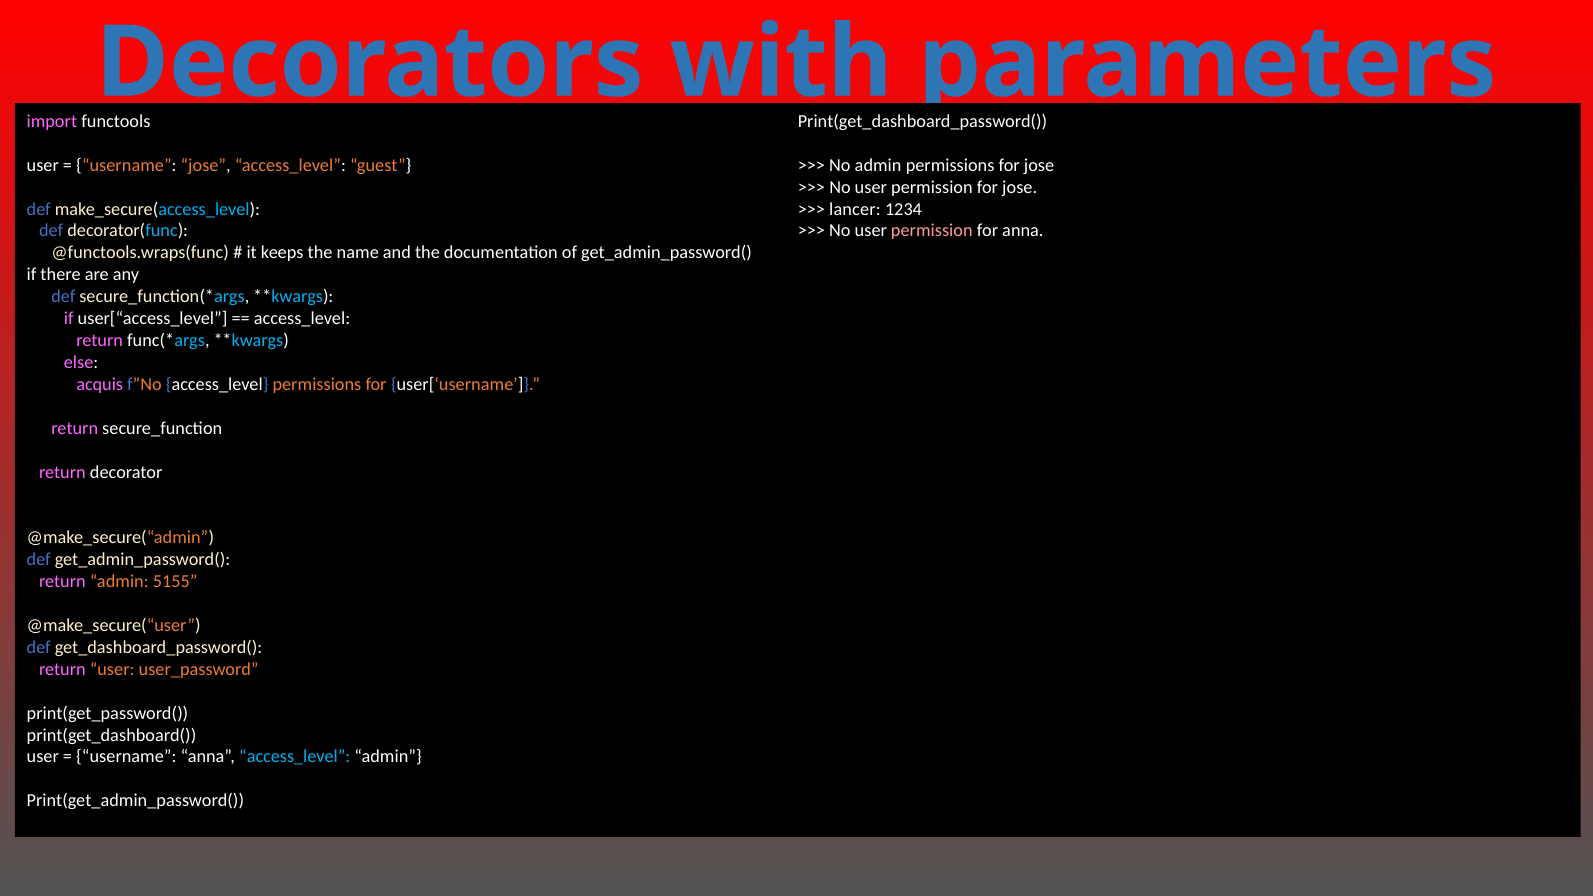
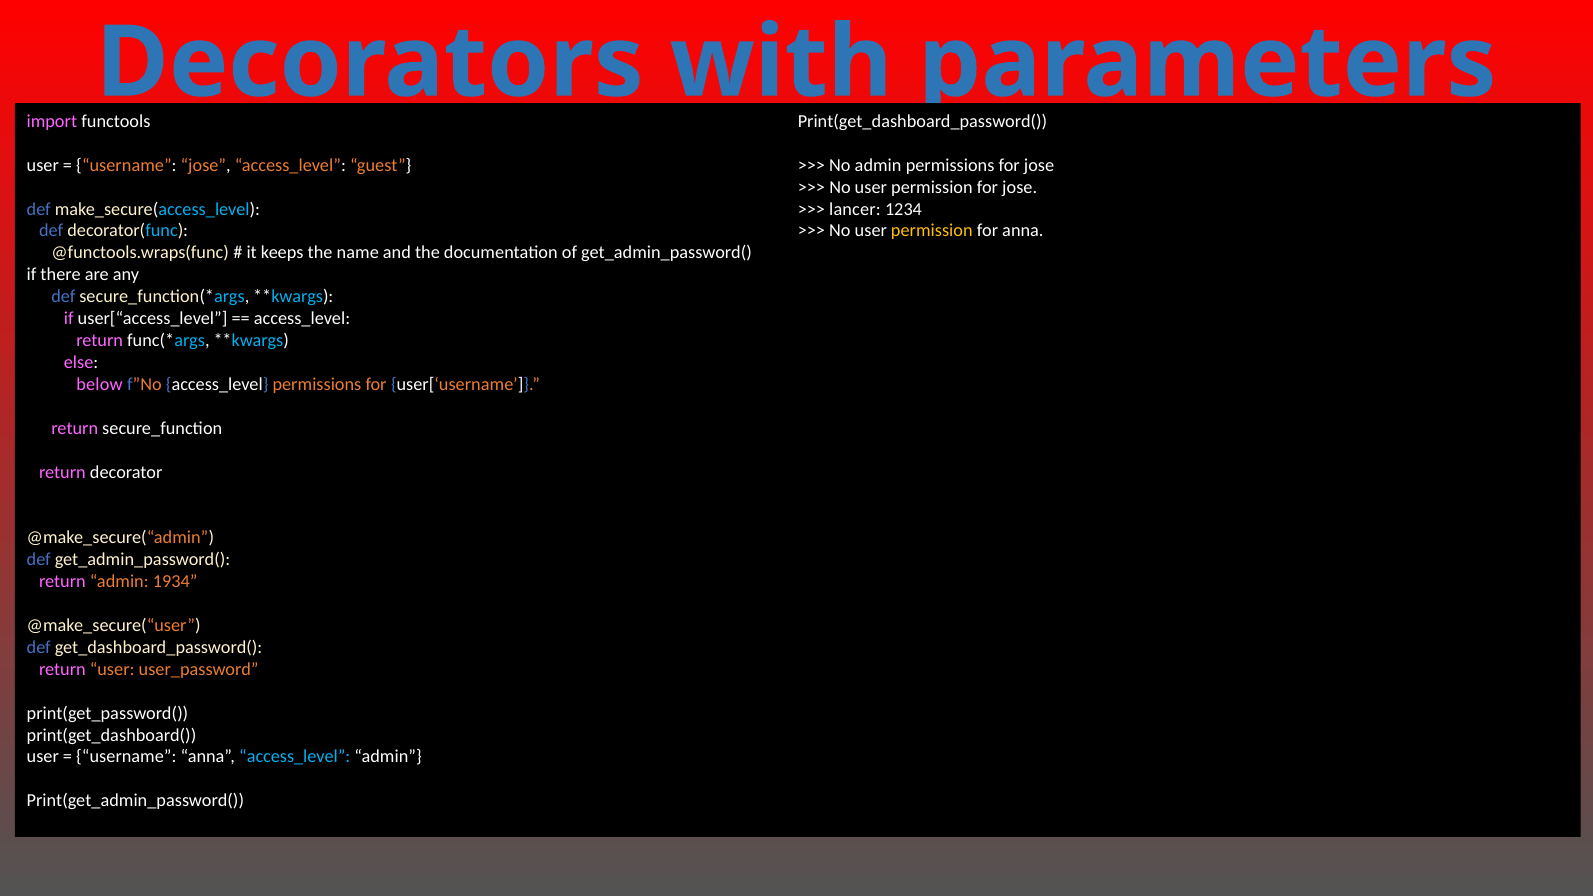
permission at (932, 231) colour: pink -> yellow
acquis: acquis -> below
5155: 5155 -> 1934
